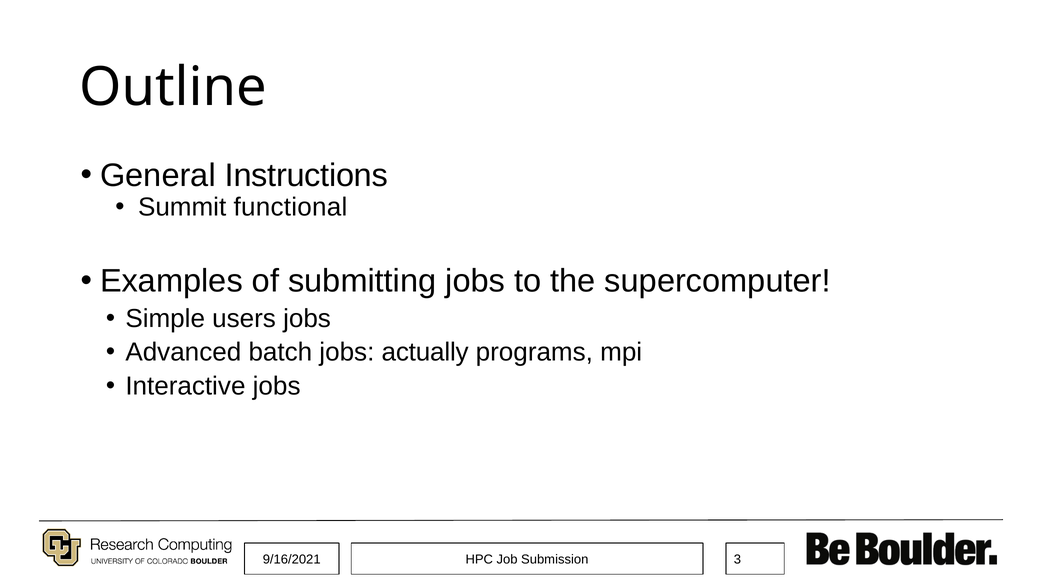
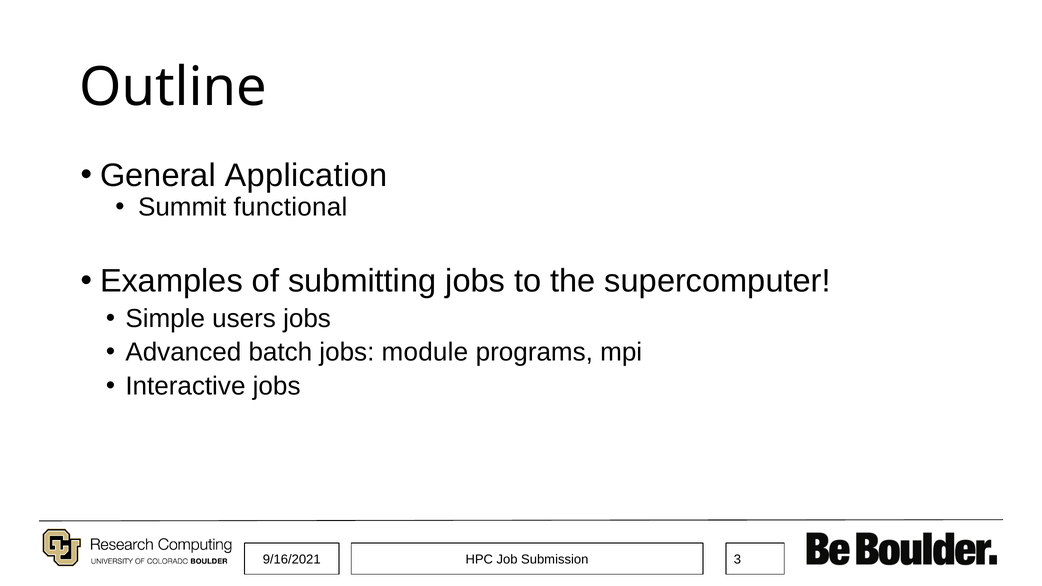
Instructions: Instructions -> Application
actually: actually -> module
